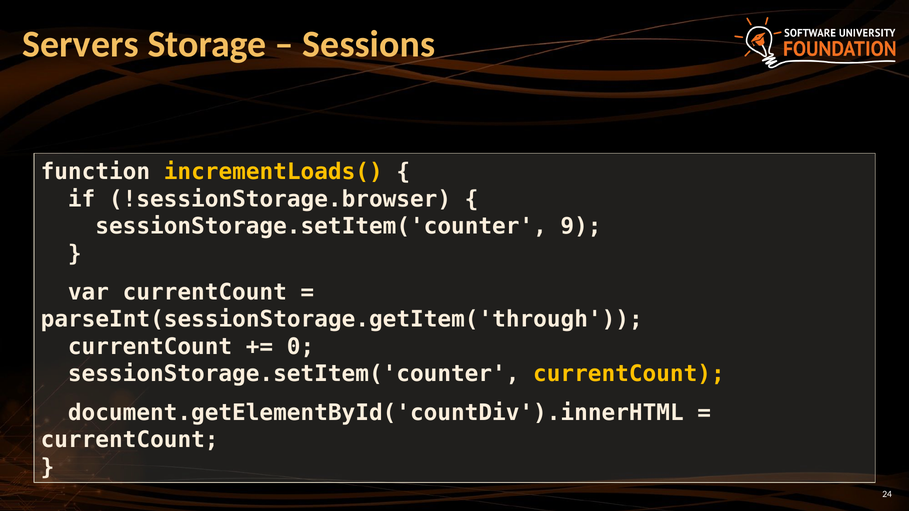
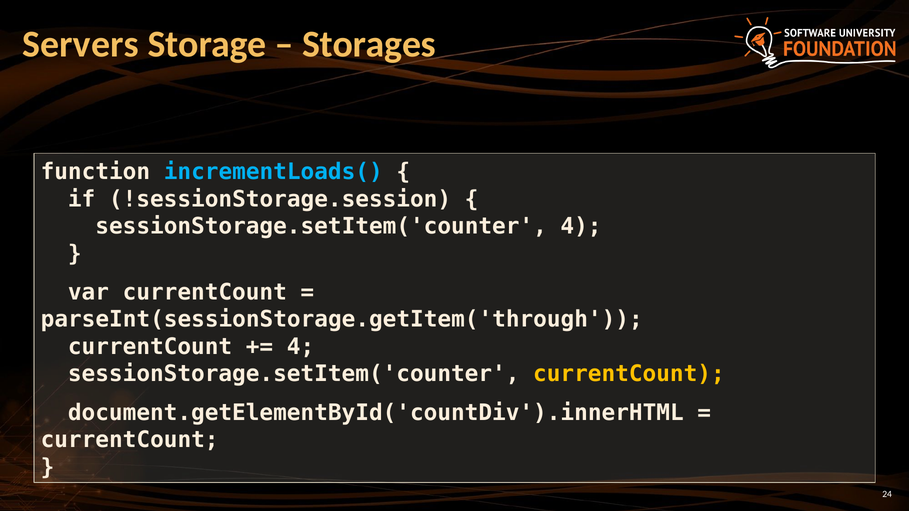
Sessions: Sessions -> Storages
incrementLoads( colour: yellow -> light blue
!sessionStorage.browser: !sessionStorage.browser -> !sessionStorage.session
sessionStorage.setItem('counter 9: 9 -> 4
0 at (301, 347): 0 -> 4
